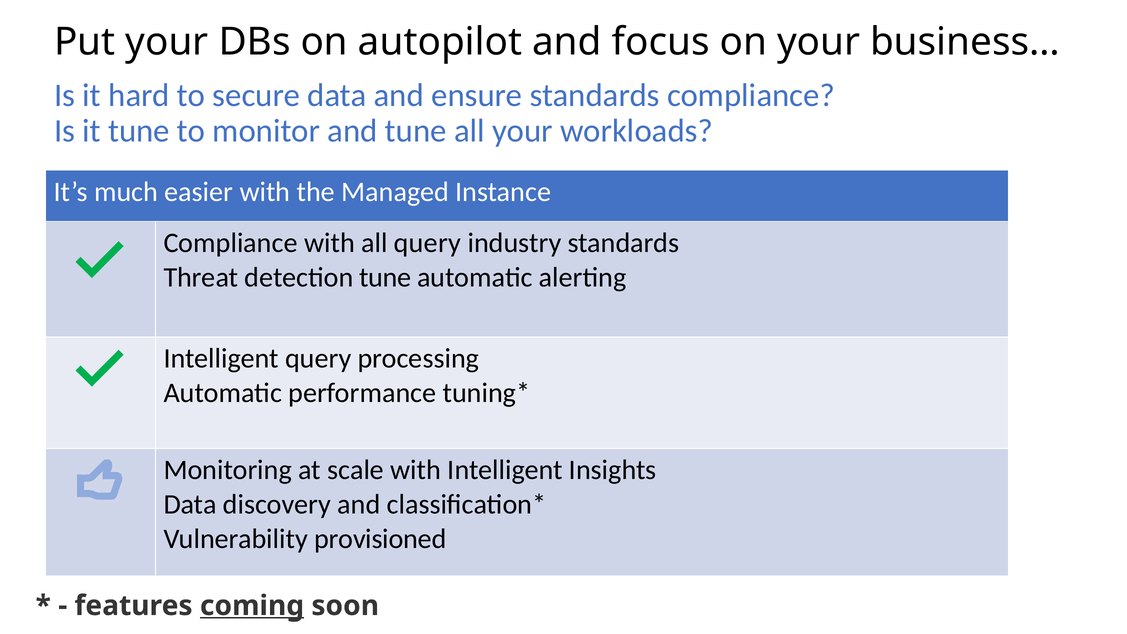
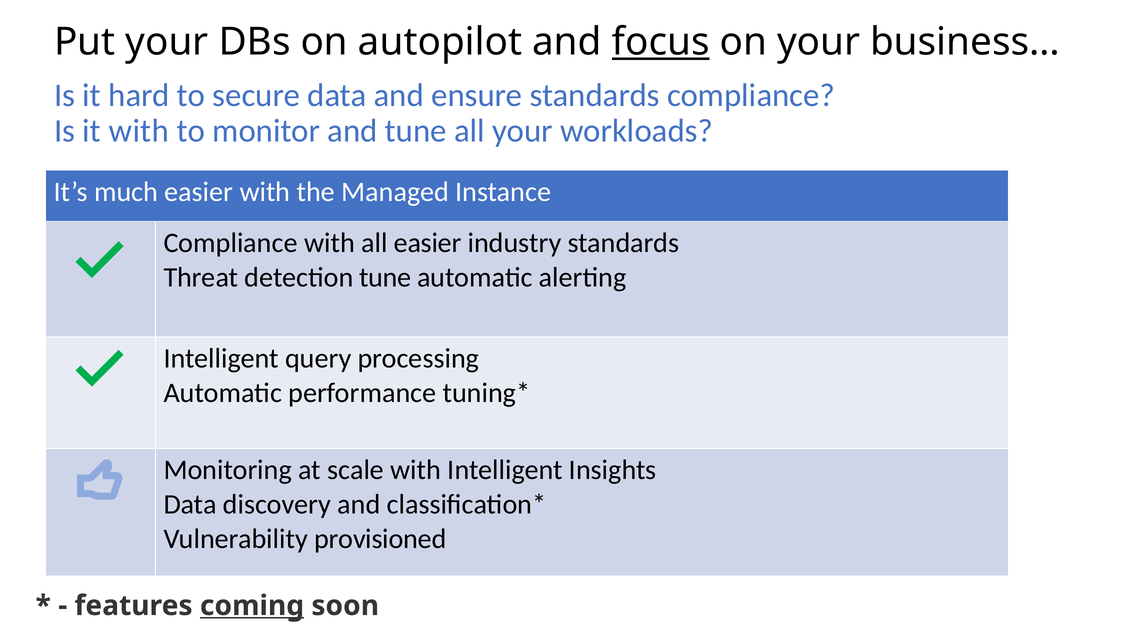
focus underline: none -> present
it tune: tune -> with
all query: query -> easier
